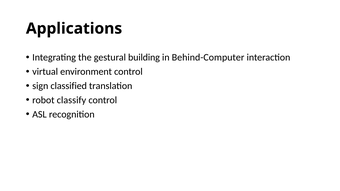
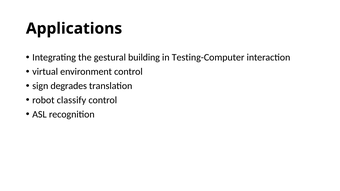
Behind-Computer: Behind-Computer -> Testing-Computer
classified: classified -> degrades
